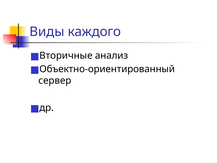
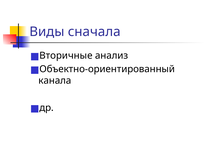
каждого: каждого -> сначала
сервер: сервер -> канала
